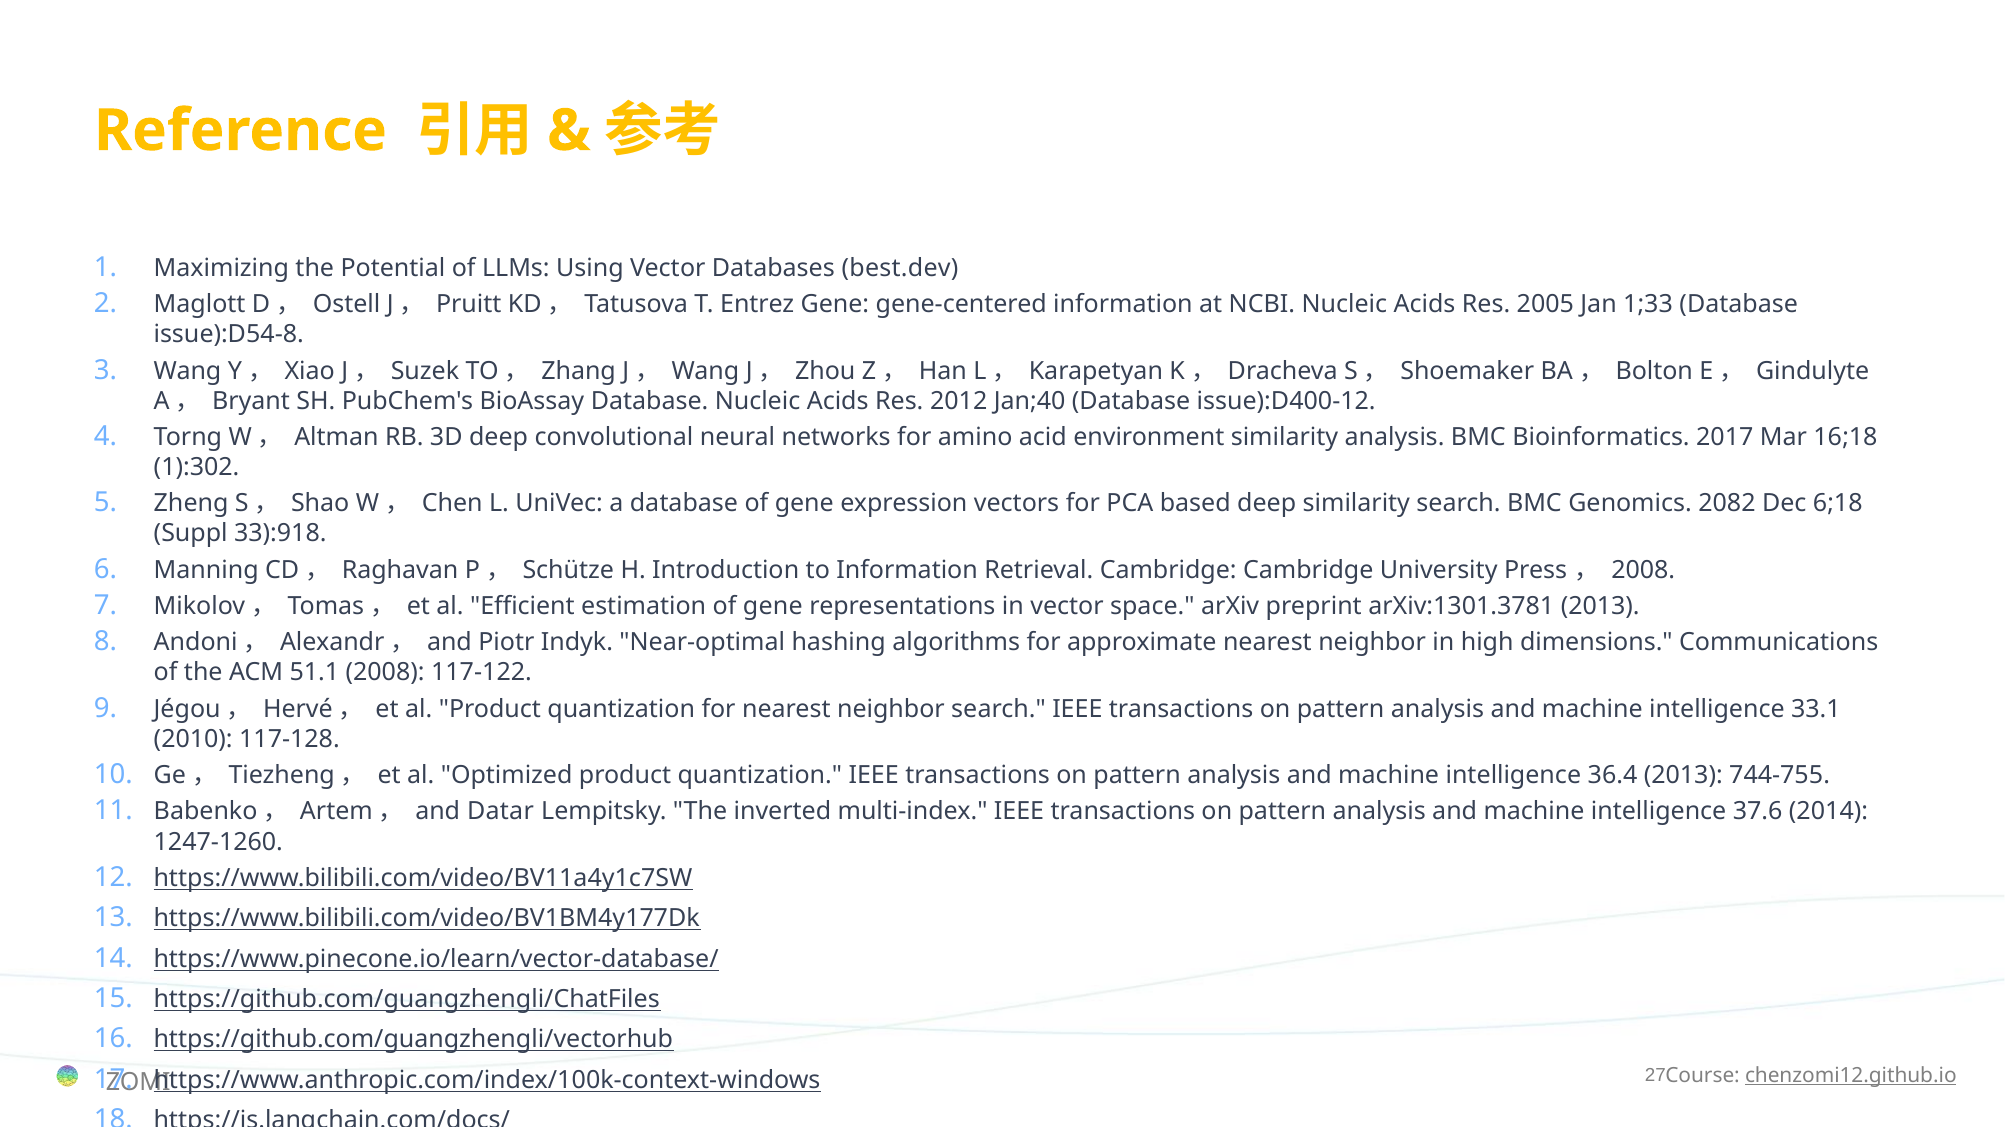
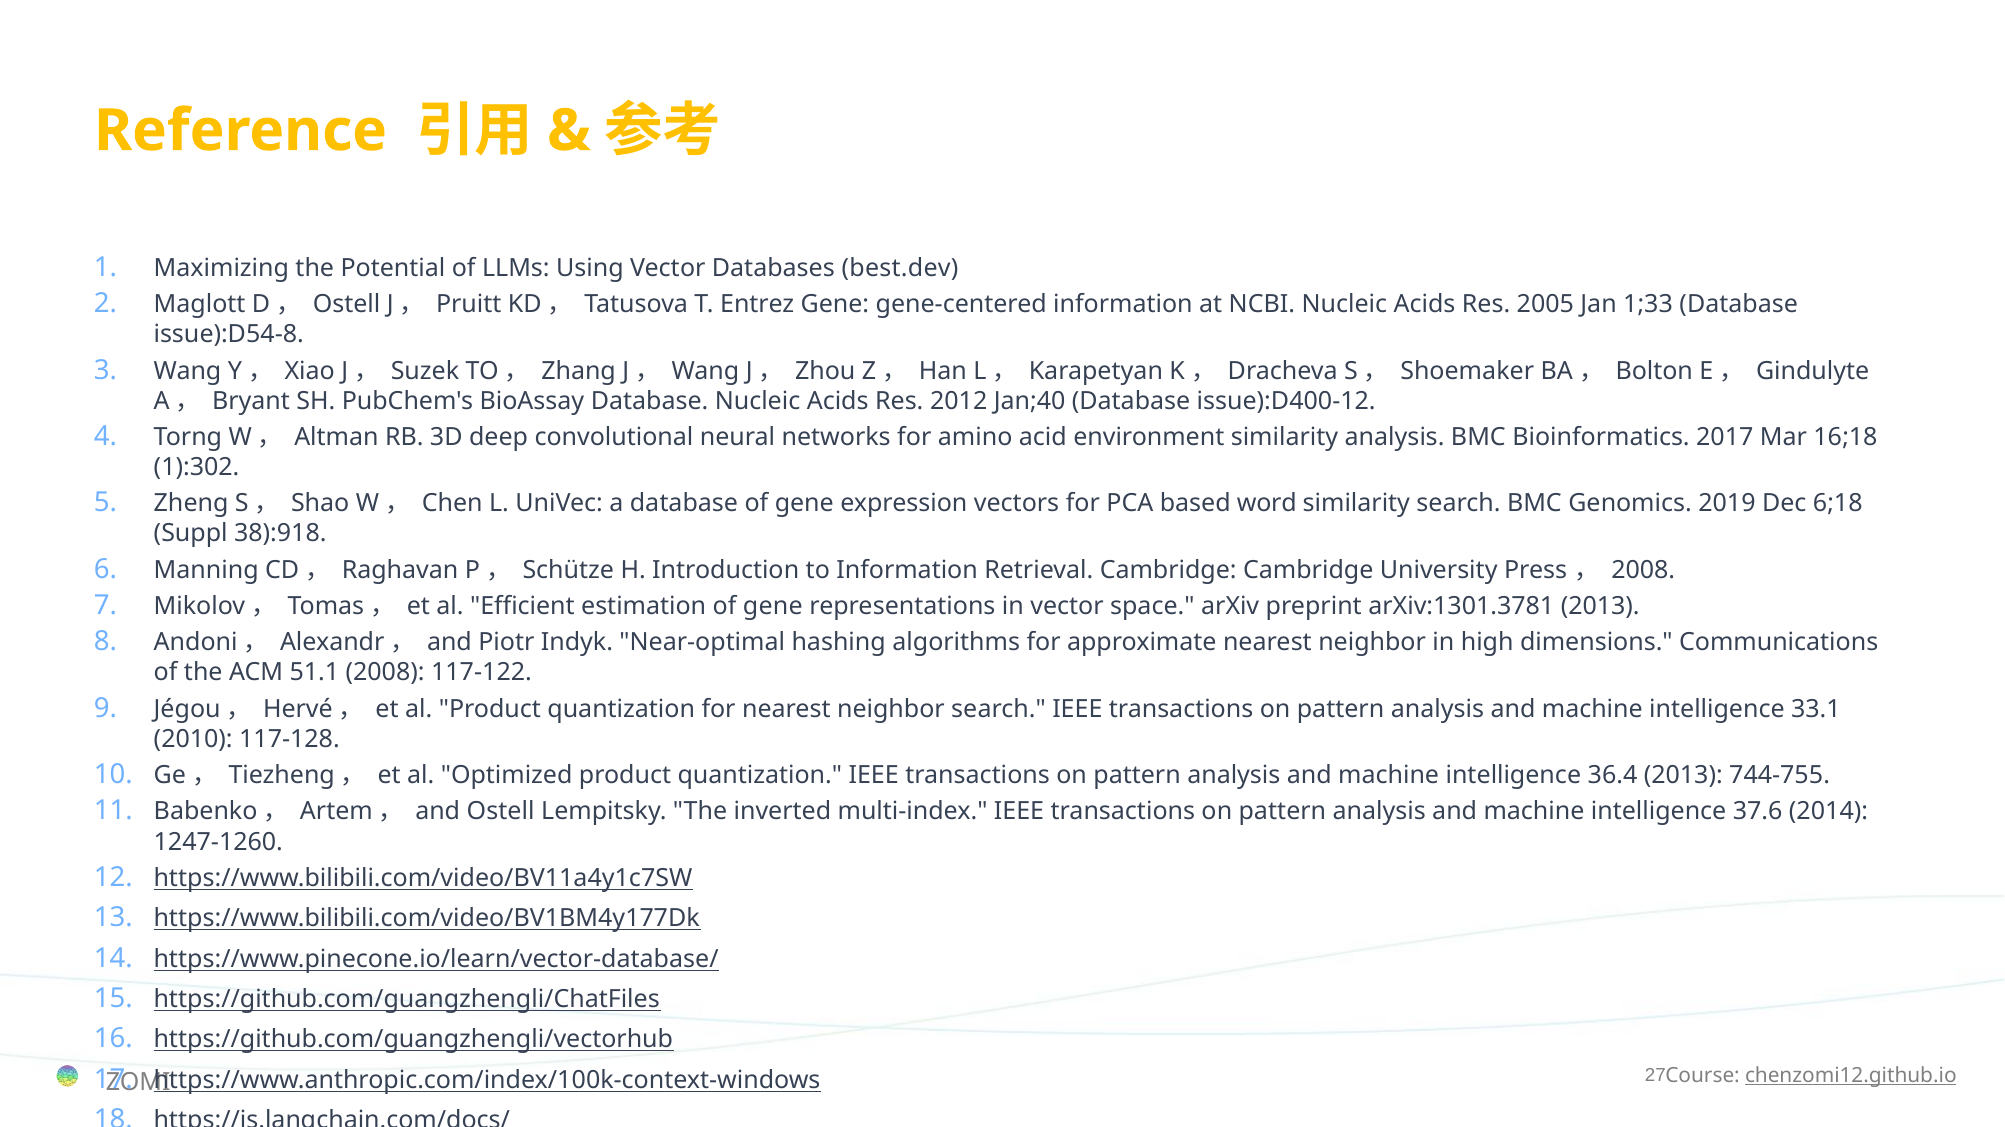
based deep: deep -> word
2082: 2082 -> 2019
33):918: 33):918 -> 38):918
and Datar: Datar -> Ostell
